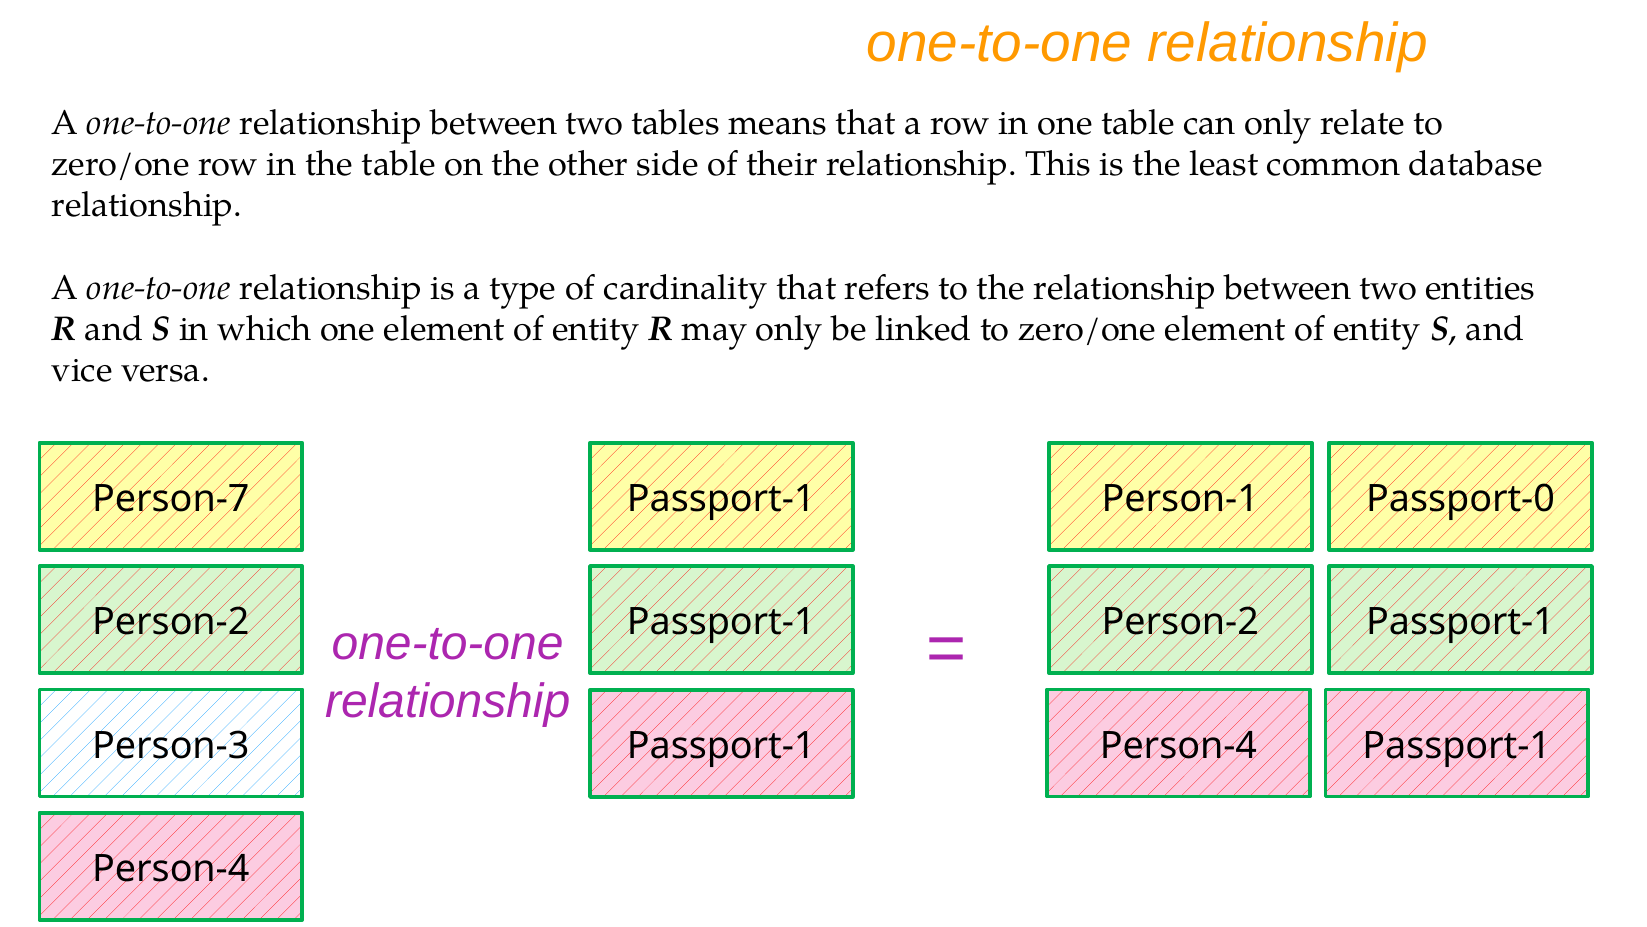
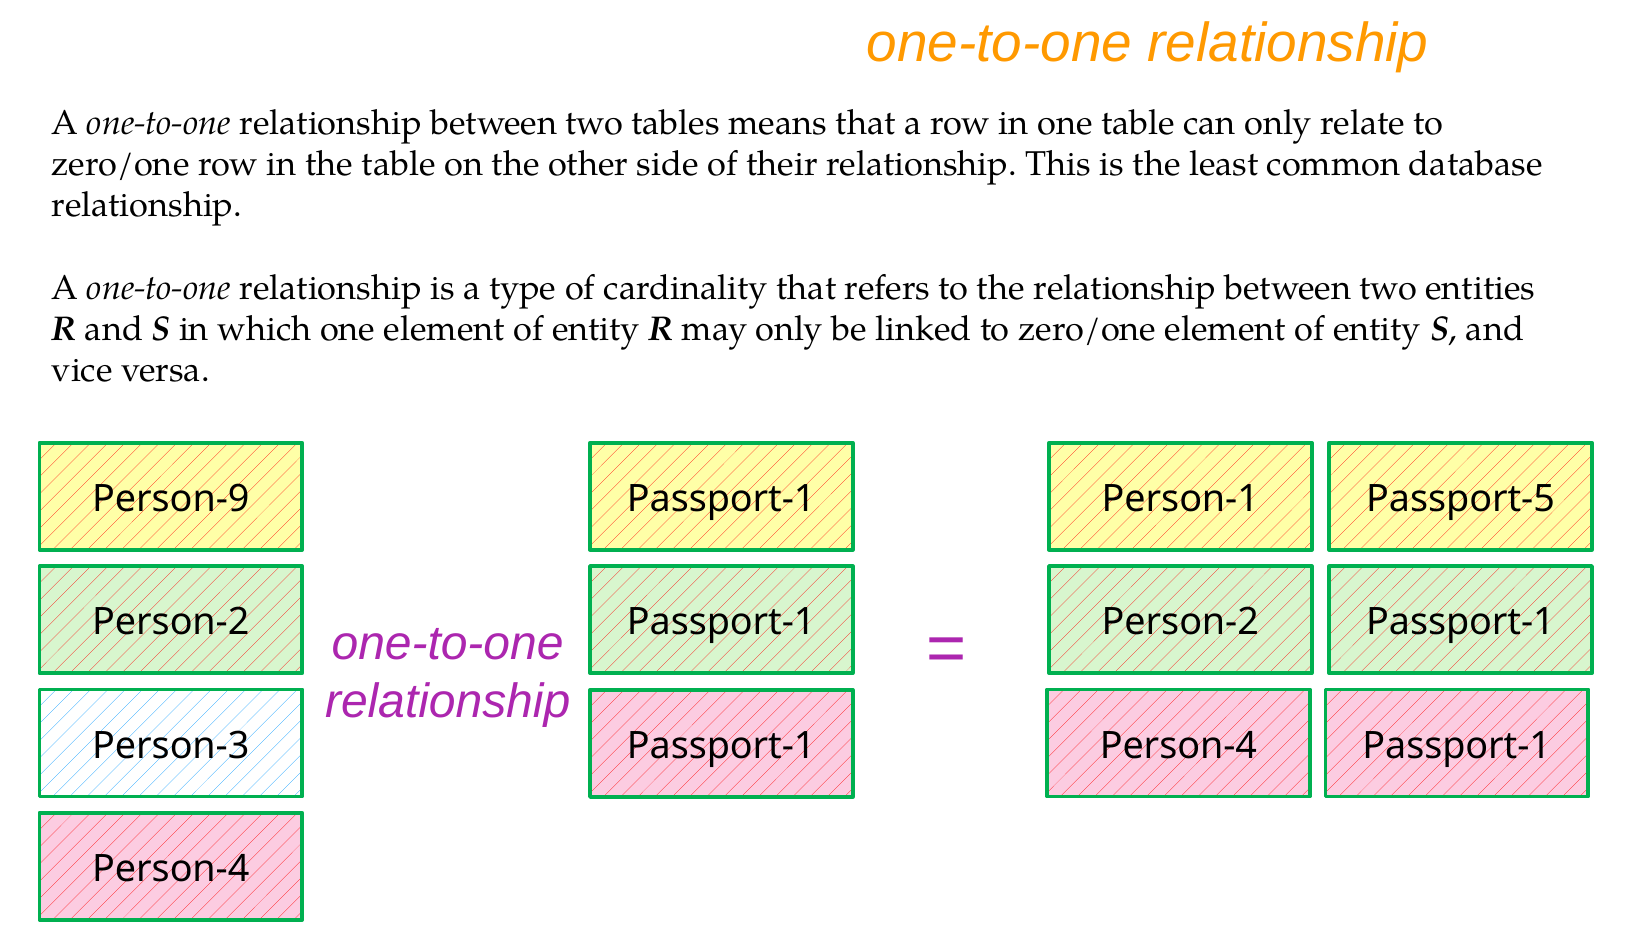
Person-7: Person-7 -> Person-9
Passport-0: Passport-0 -> Passport-5
